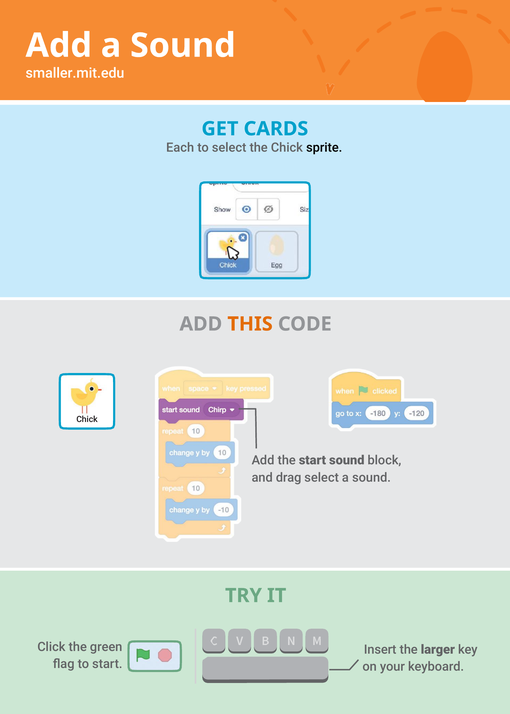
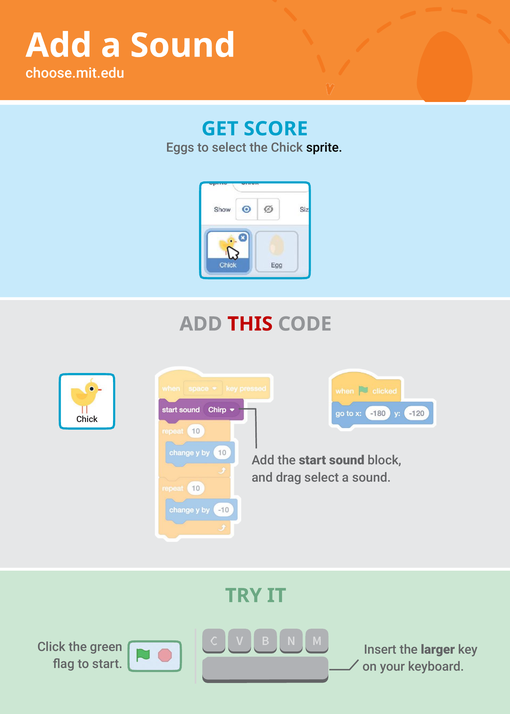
smaller.mit.edu: smaller.mit.edu -> choose.mit.edu
CARDS: CARDS -> SCORE
Each: Each -> Eggs
THIS colour: orange -> red
